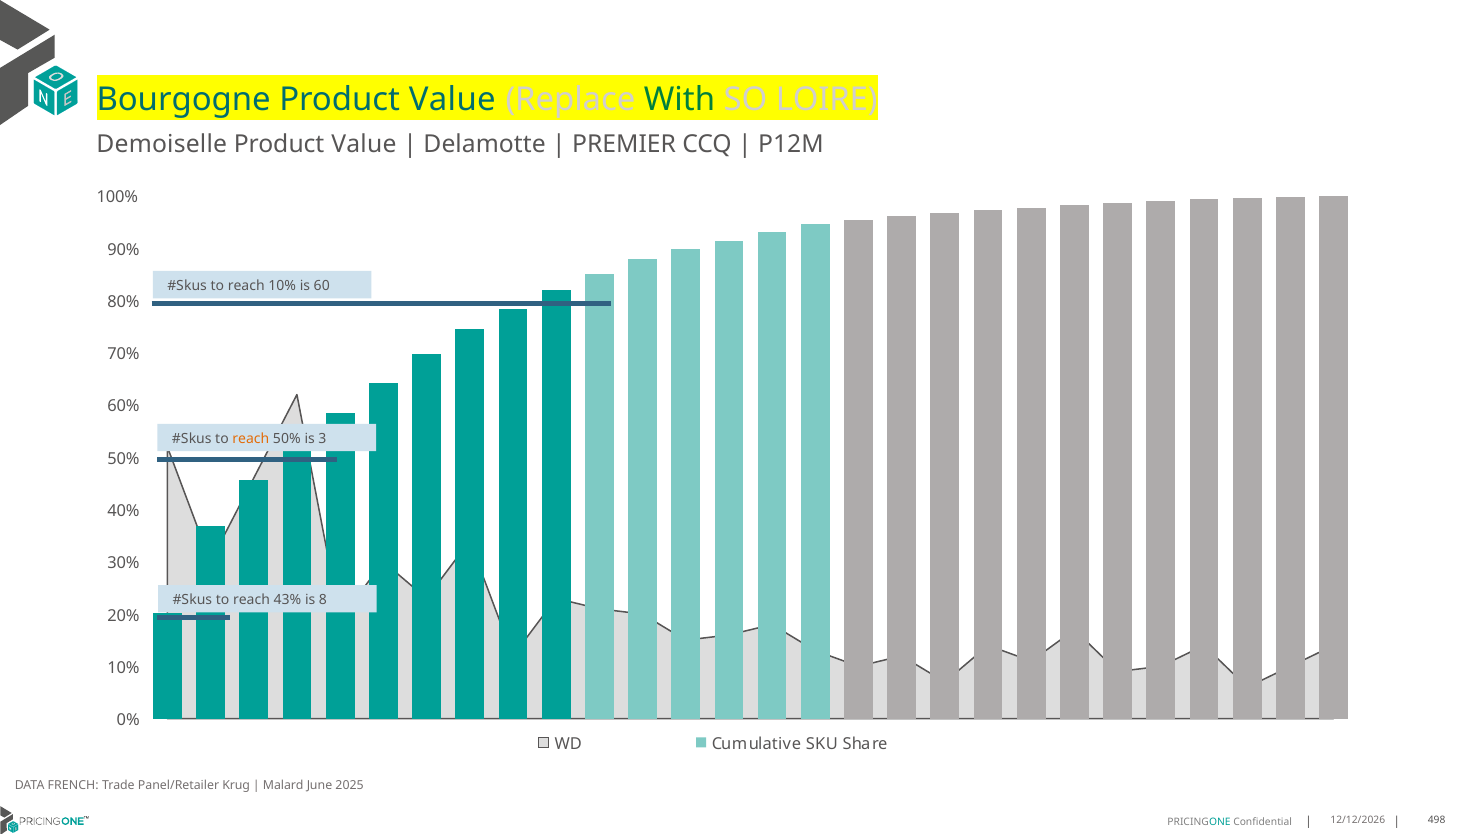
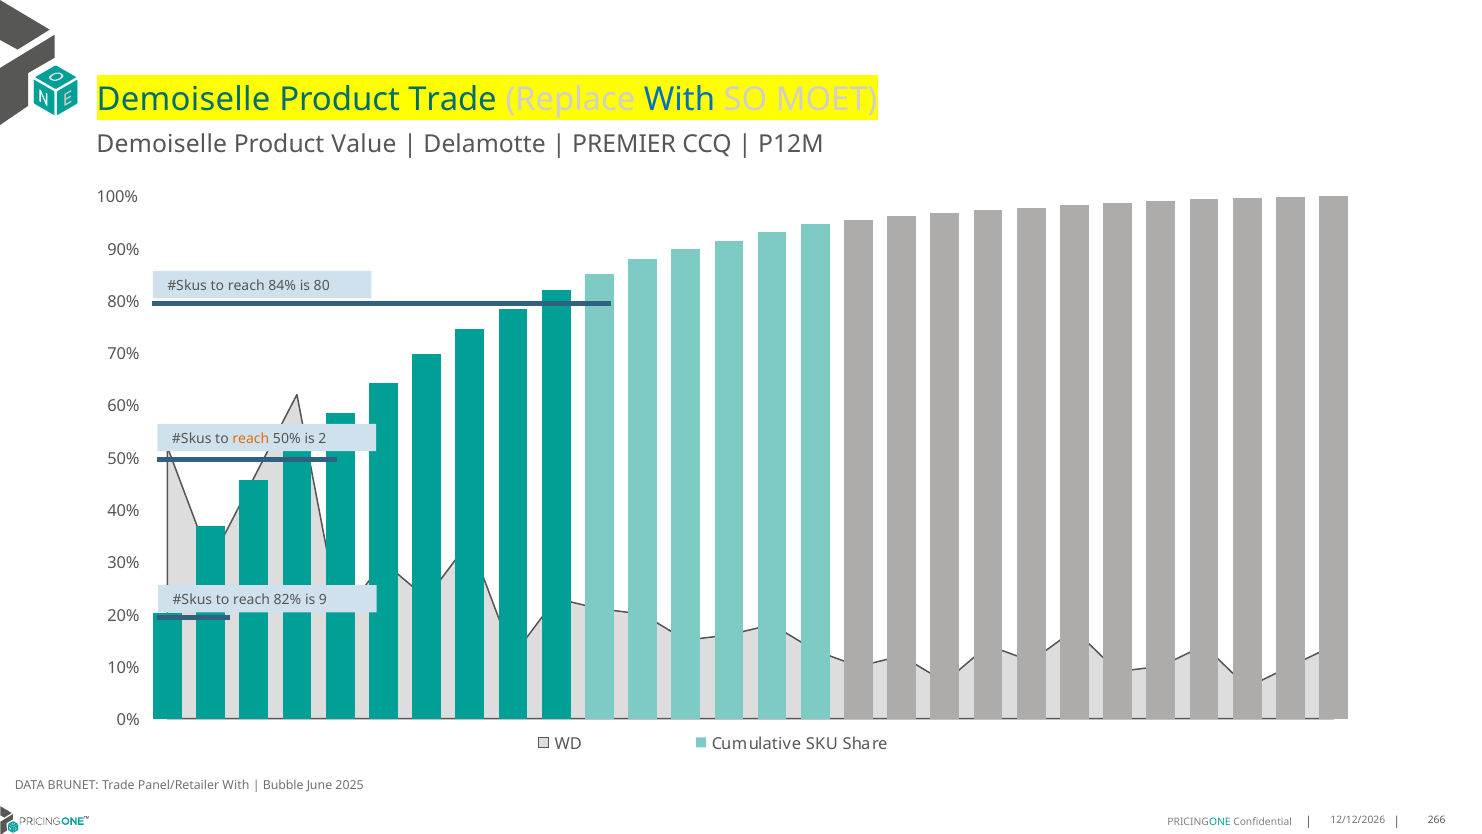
Bourgogne at (184, 100): Bourgogne -> Demoiselle
Value at (452, 100): Value -> Trade
With at (679, 100) colour: green -> blue
LOIRE: LOIRE -> MOET
reach 10%: 10% -> 84%
60: 60 -> 80
3: 3 -> 2
43%: 43% -> 82%
8: 8 -> 9
FRENCH: FRENCH -> BRUNET
Panel/Retailer Krug: Krug -> With
Malard: Malard -> Bubble
498: 498 -> 266
